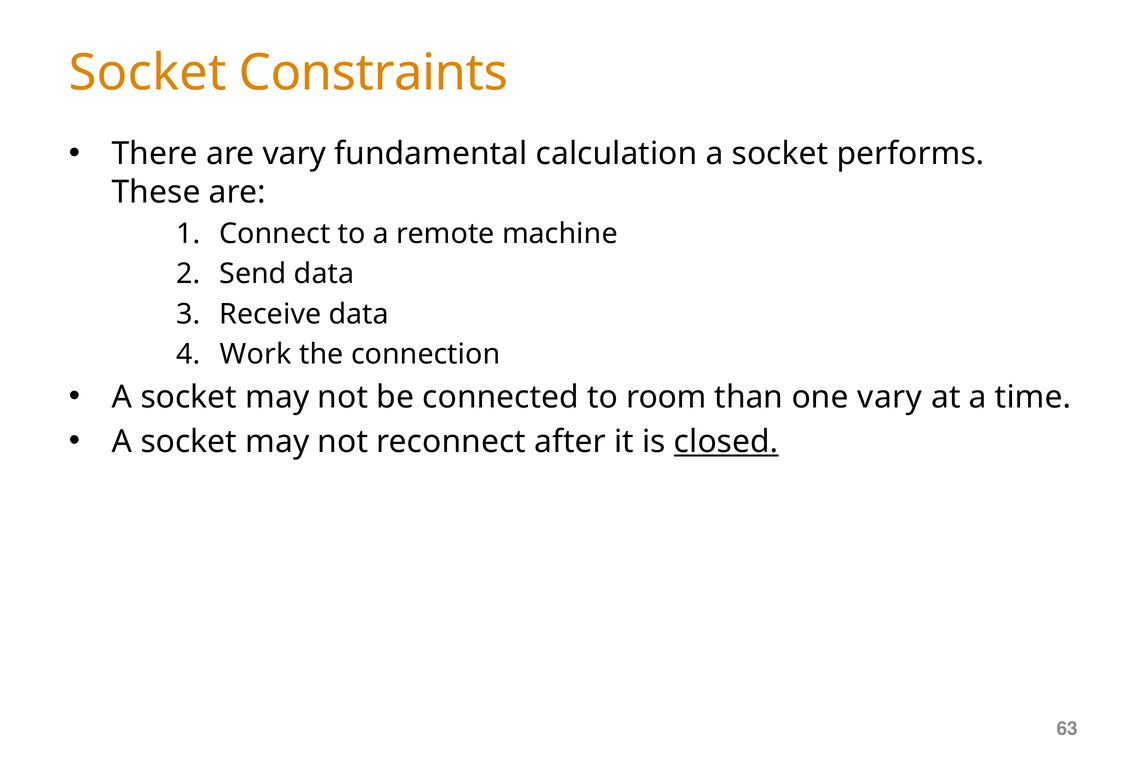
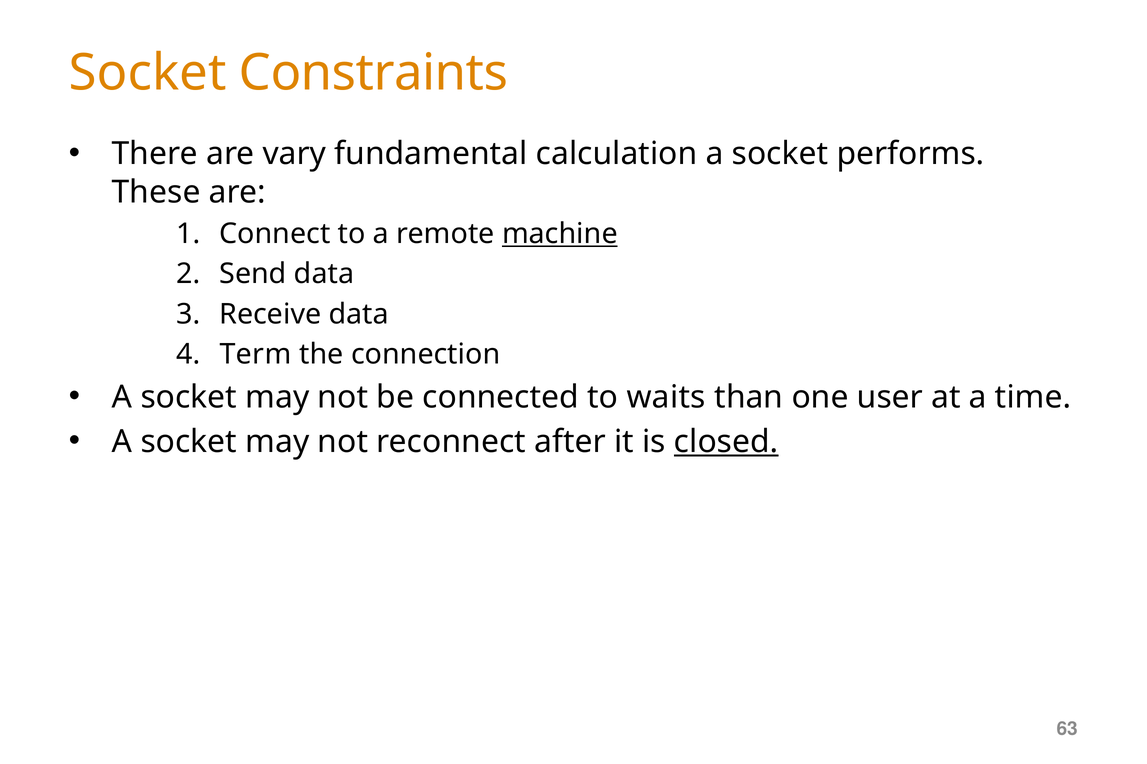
machine underline: none -> present
Work: Work -> Term
room: room -> waits
one vary: vary -> user
